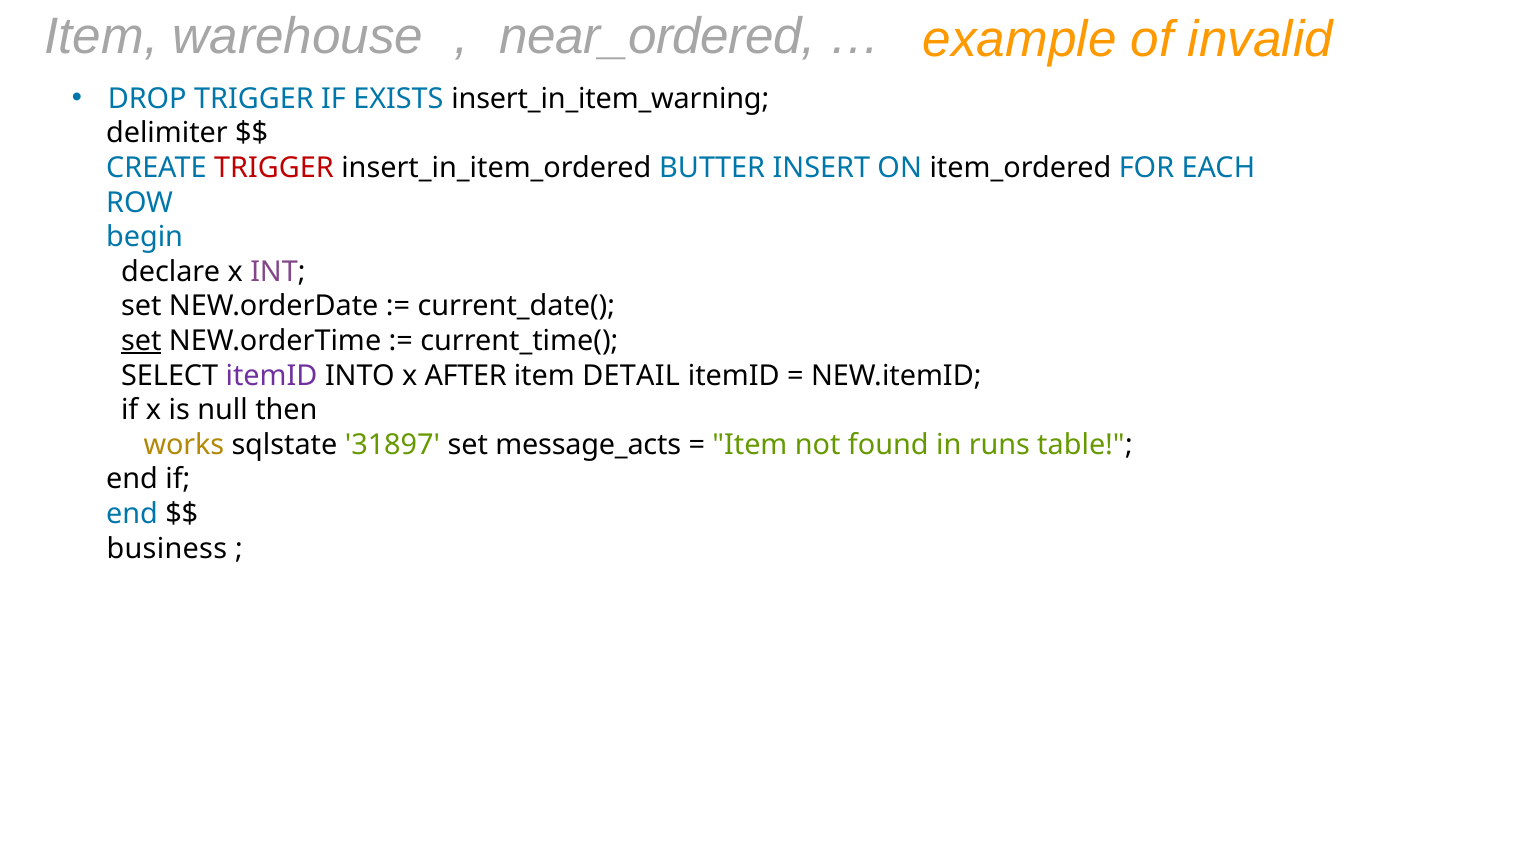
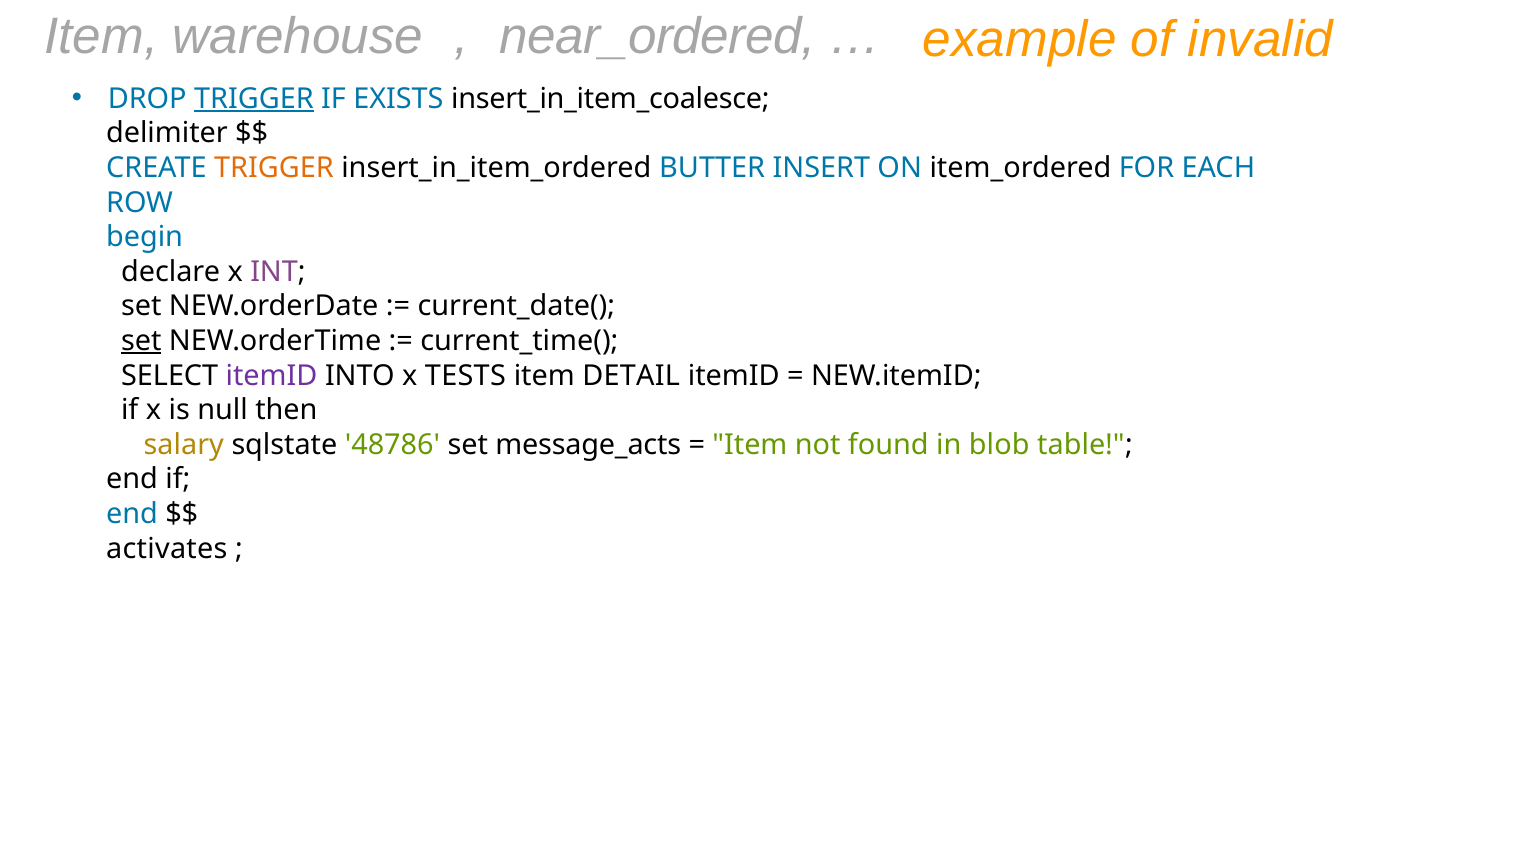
TRIGGER at (254, 99) underline: none -> present
insert_in_item_warning: insert_in_item_warning -> insert_in_item_coalesce
TRIGGER at (274, 168) colour: red -> orange
AFTER: AFTER -> TESTS
works: works -> salary
31897: 31897 -> 48786
runs: runs -> blob
business: business -> activates
